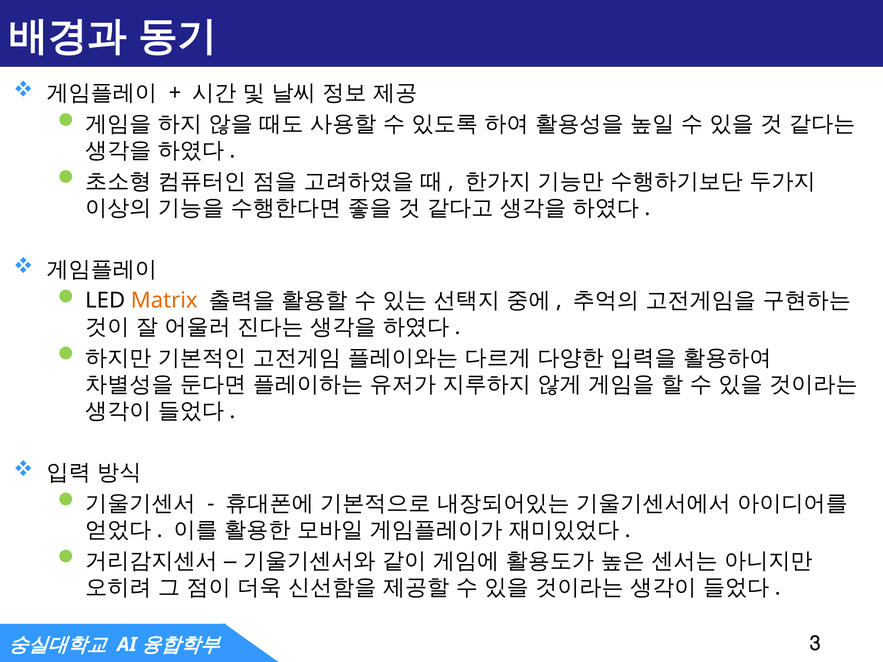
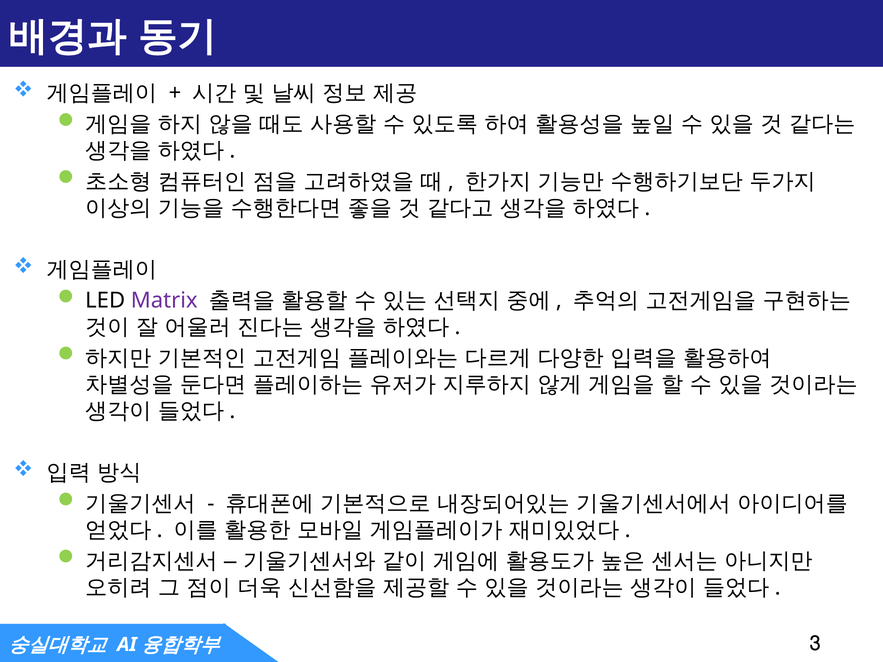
Matrix colour: orange -> purple
